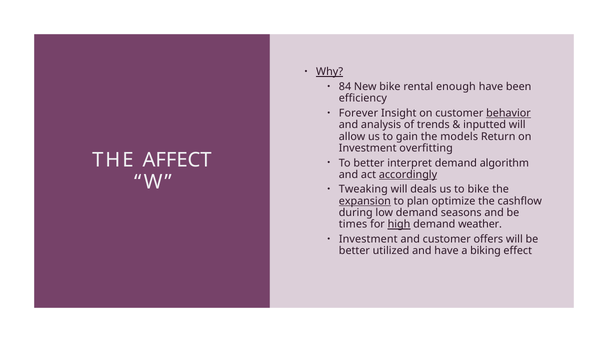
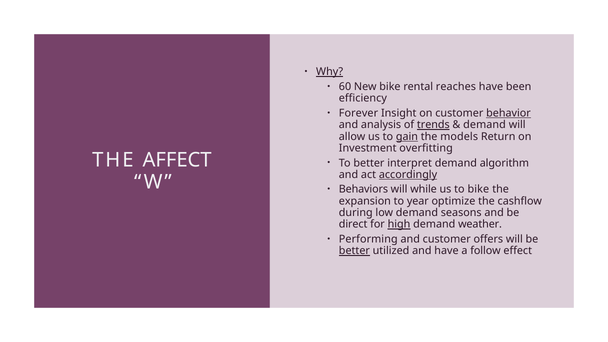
84: 84 -> 60
enough: enough -> reaches
trends underline: none -> present
inputted at (485, 125): inputted -> demand
gain underline: none -> present
Tweaking: Tweaking -> Behaviors
deals: deals -> while
expansion underline: present -> none
plan: plan -> year
times: times -> direct
Investment at (368, 239): Investment -> Performing
better at (354, 251) underline: none -> present
biking: biking -> follow
